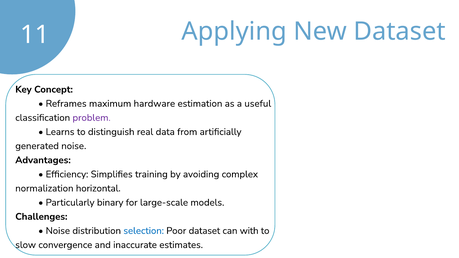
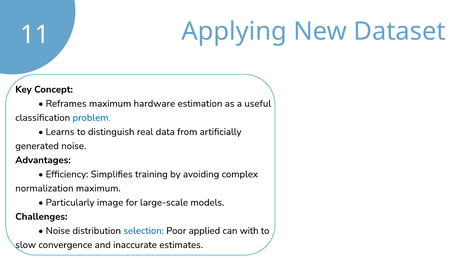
problem colour: purple -> blue
normalization horizontal: horizontal -> maximum
binary: binary -> image
Poor dataset: dataset -> applied
